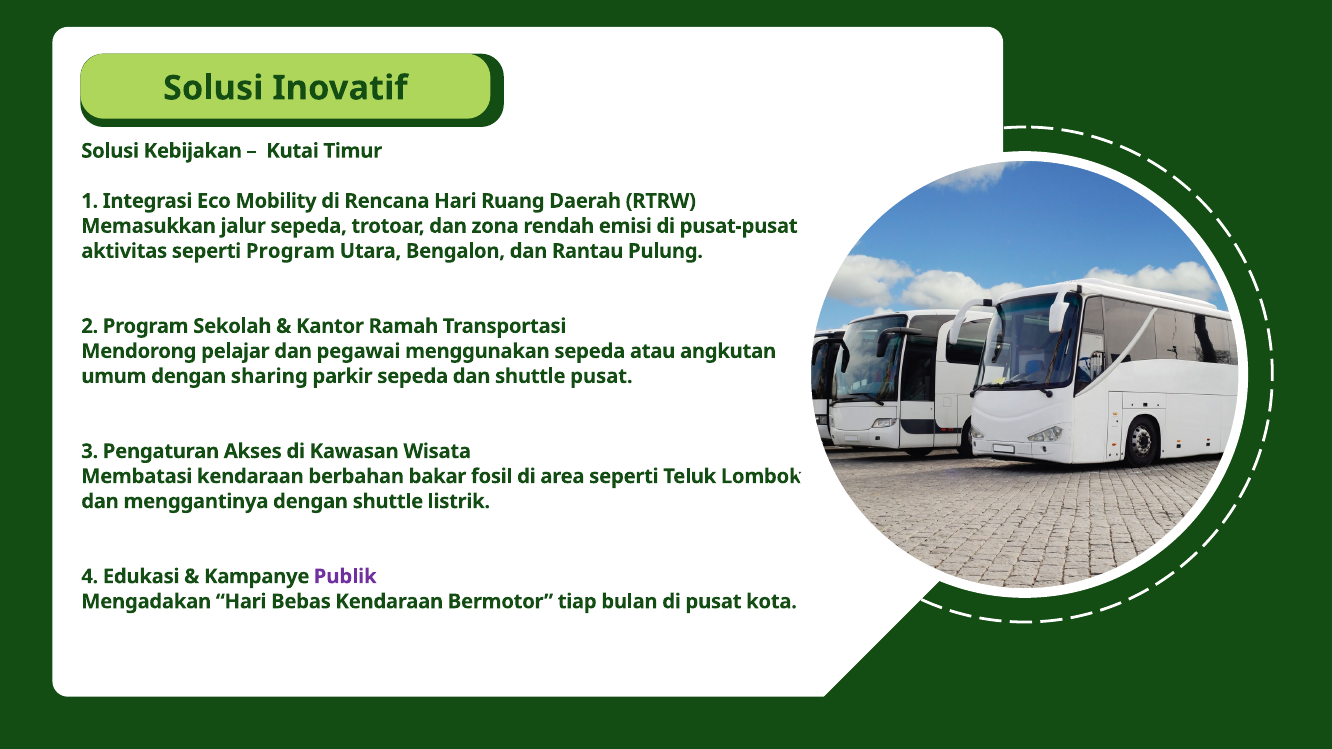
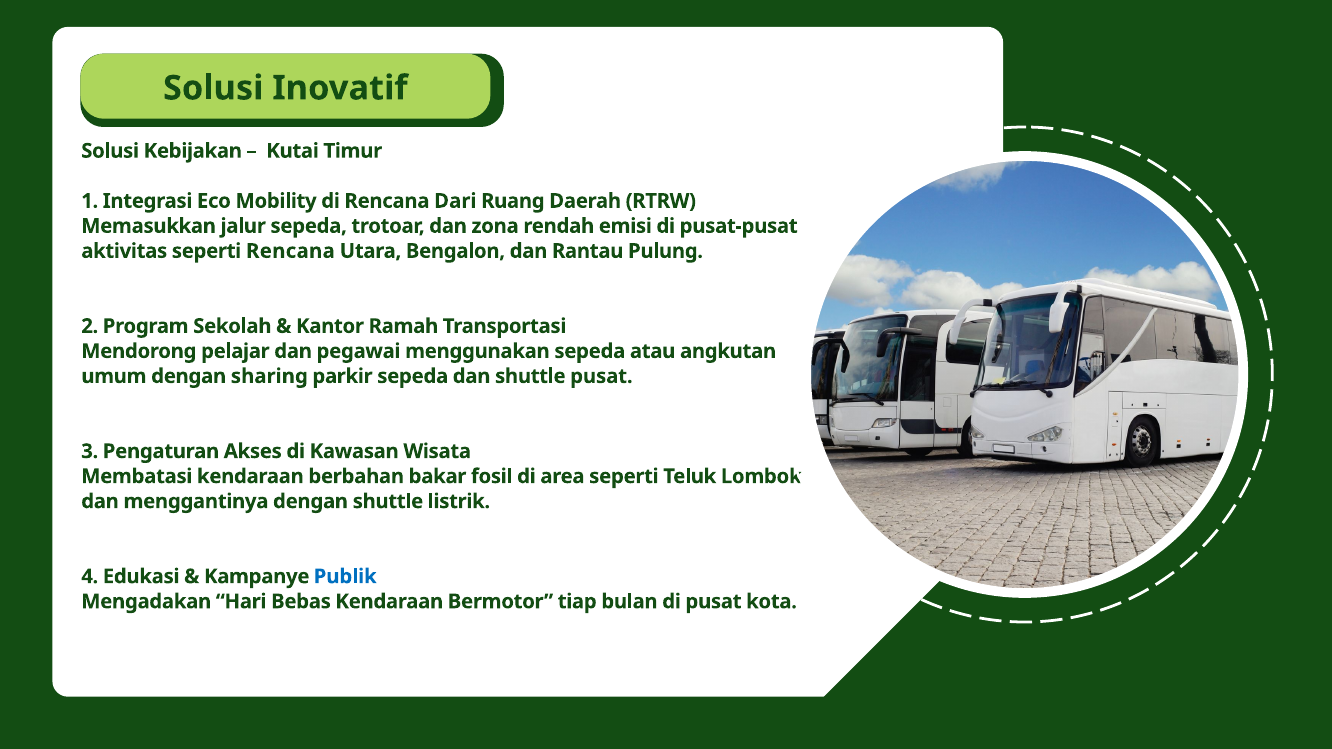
Rencana Hari: Hari -> Dari
seperti Program: Program -> Rencana
Publik colour: purple -> blue
